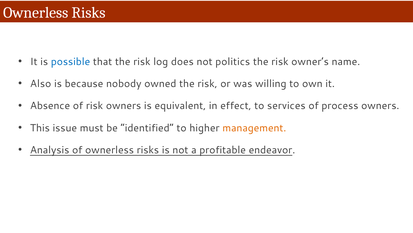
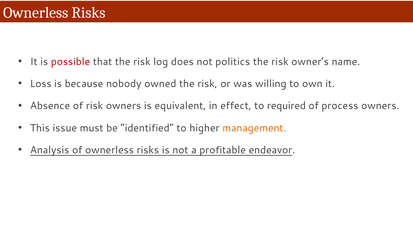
possible colour: blue -> red
Also: Also -> Loss
services: services -> required
